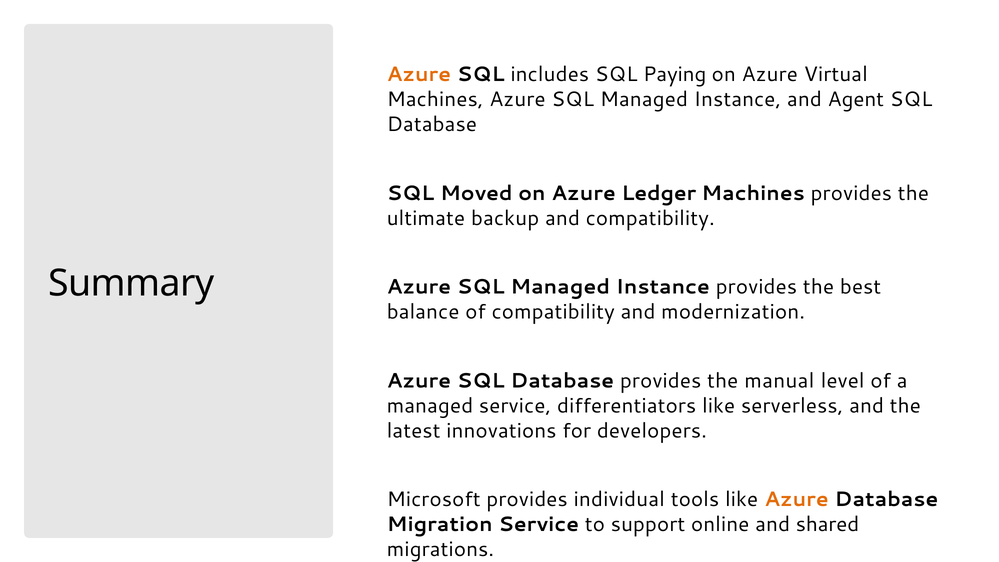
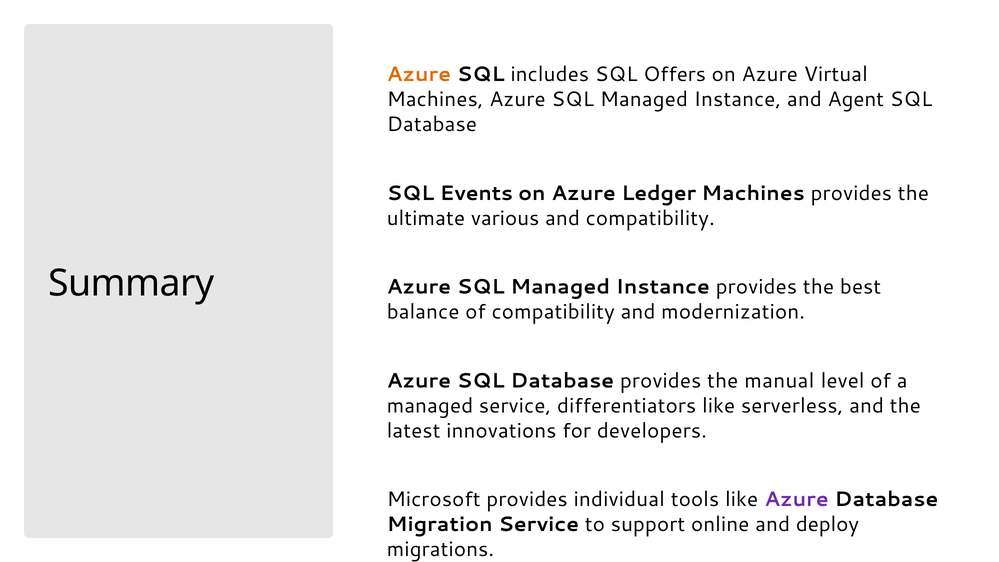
Paying: Paying -> Offers
Moved: Moved -> Events
backup: backup -> various
Azure at (797, 499) colour: orange -> purple
shared: shared -> deploy
